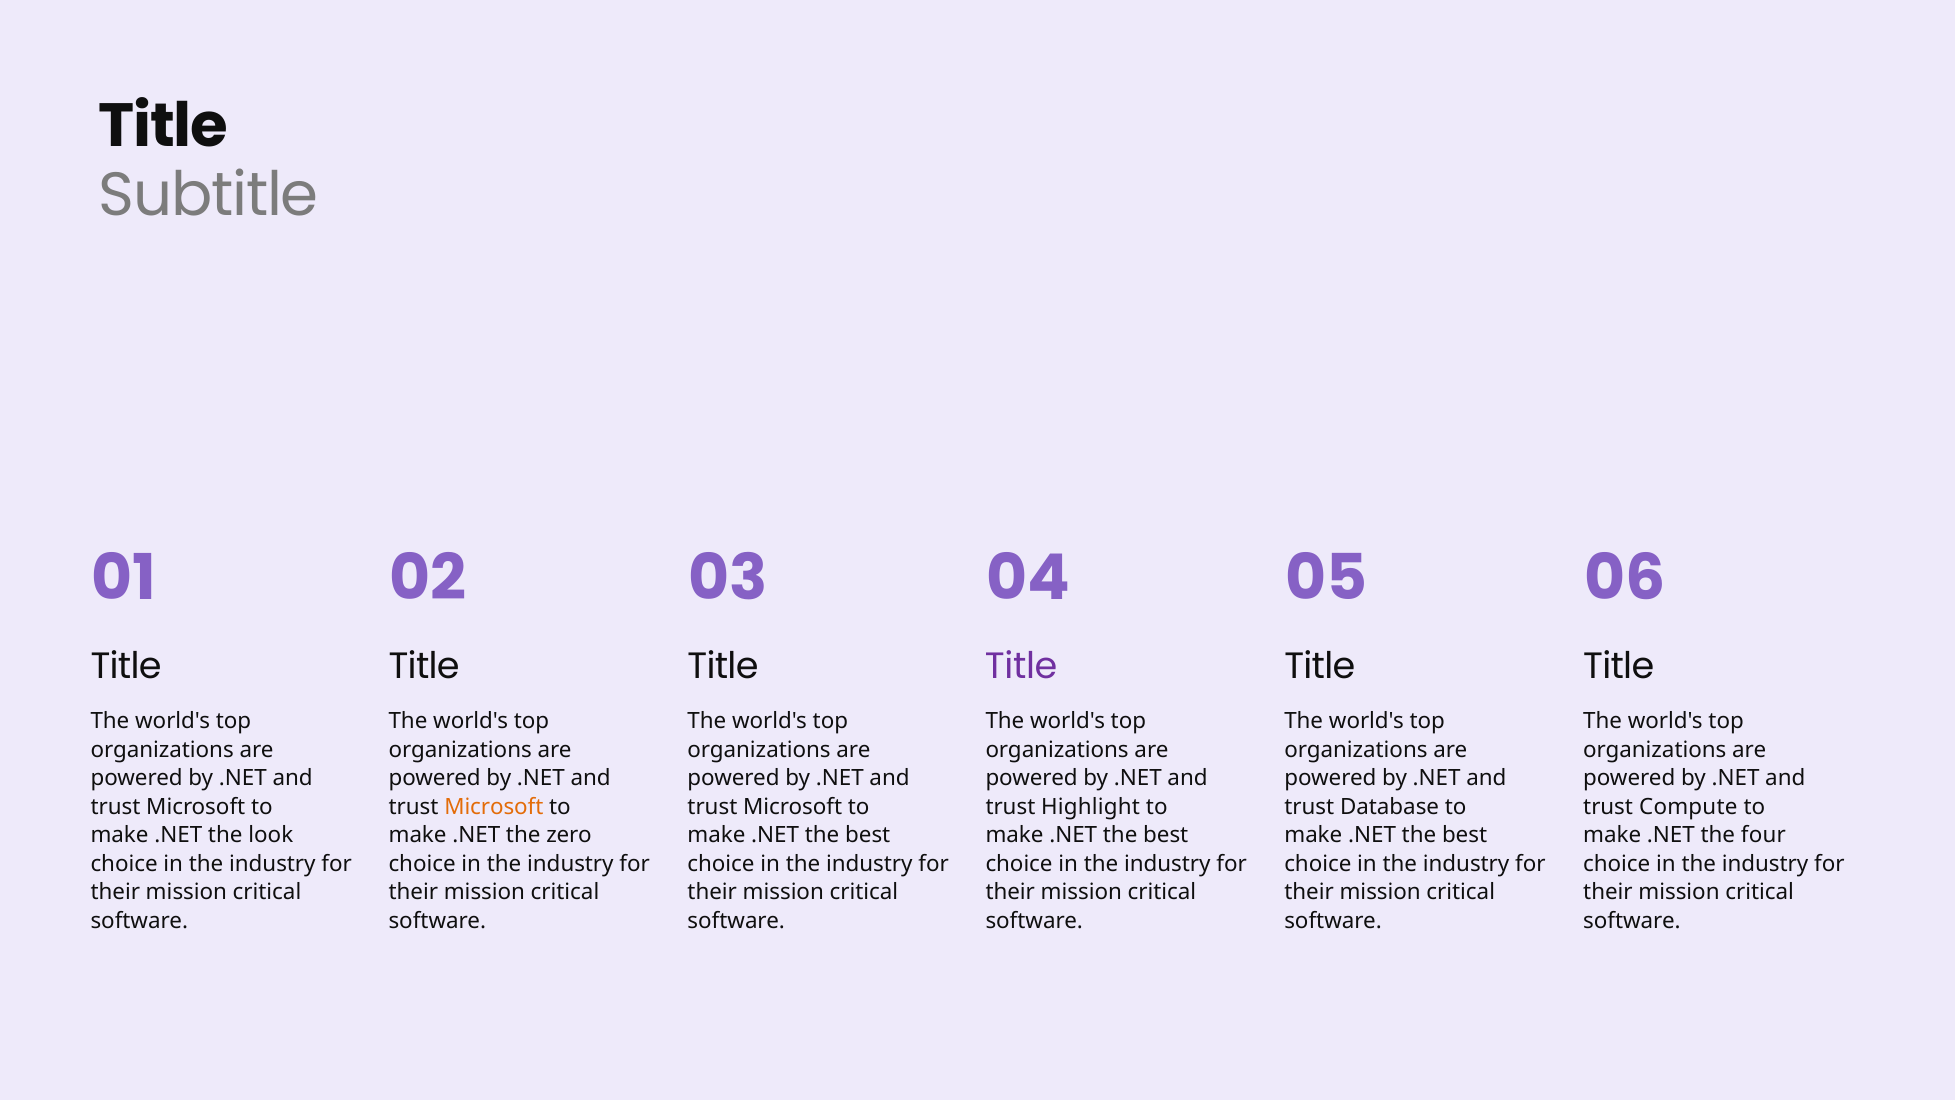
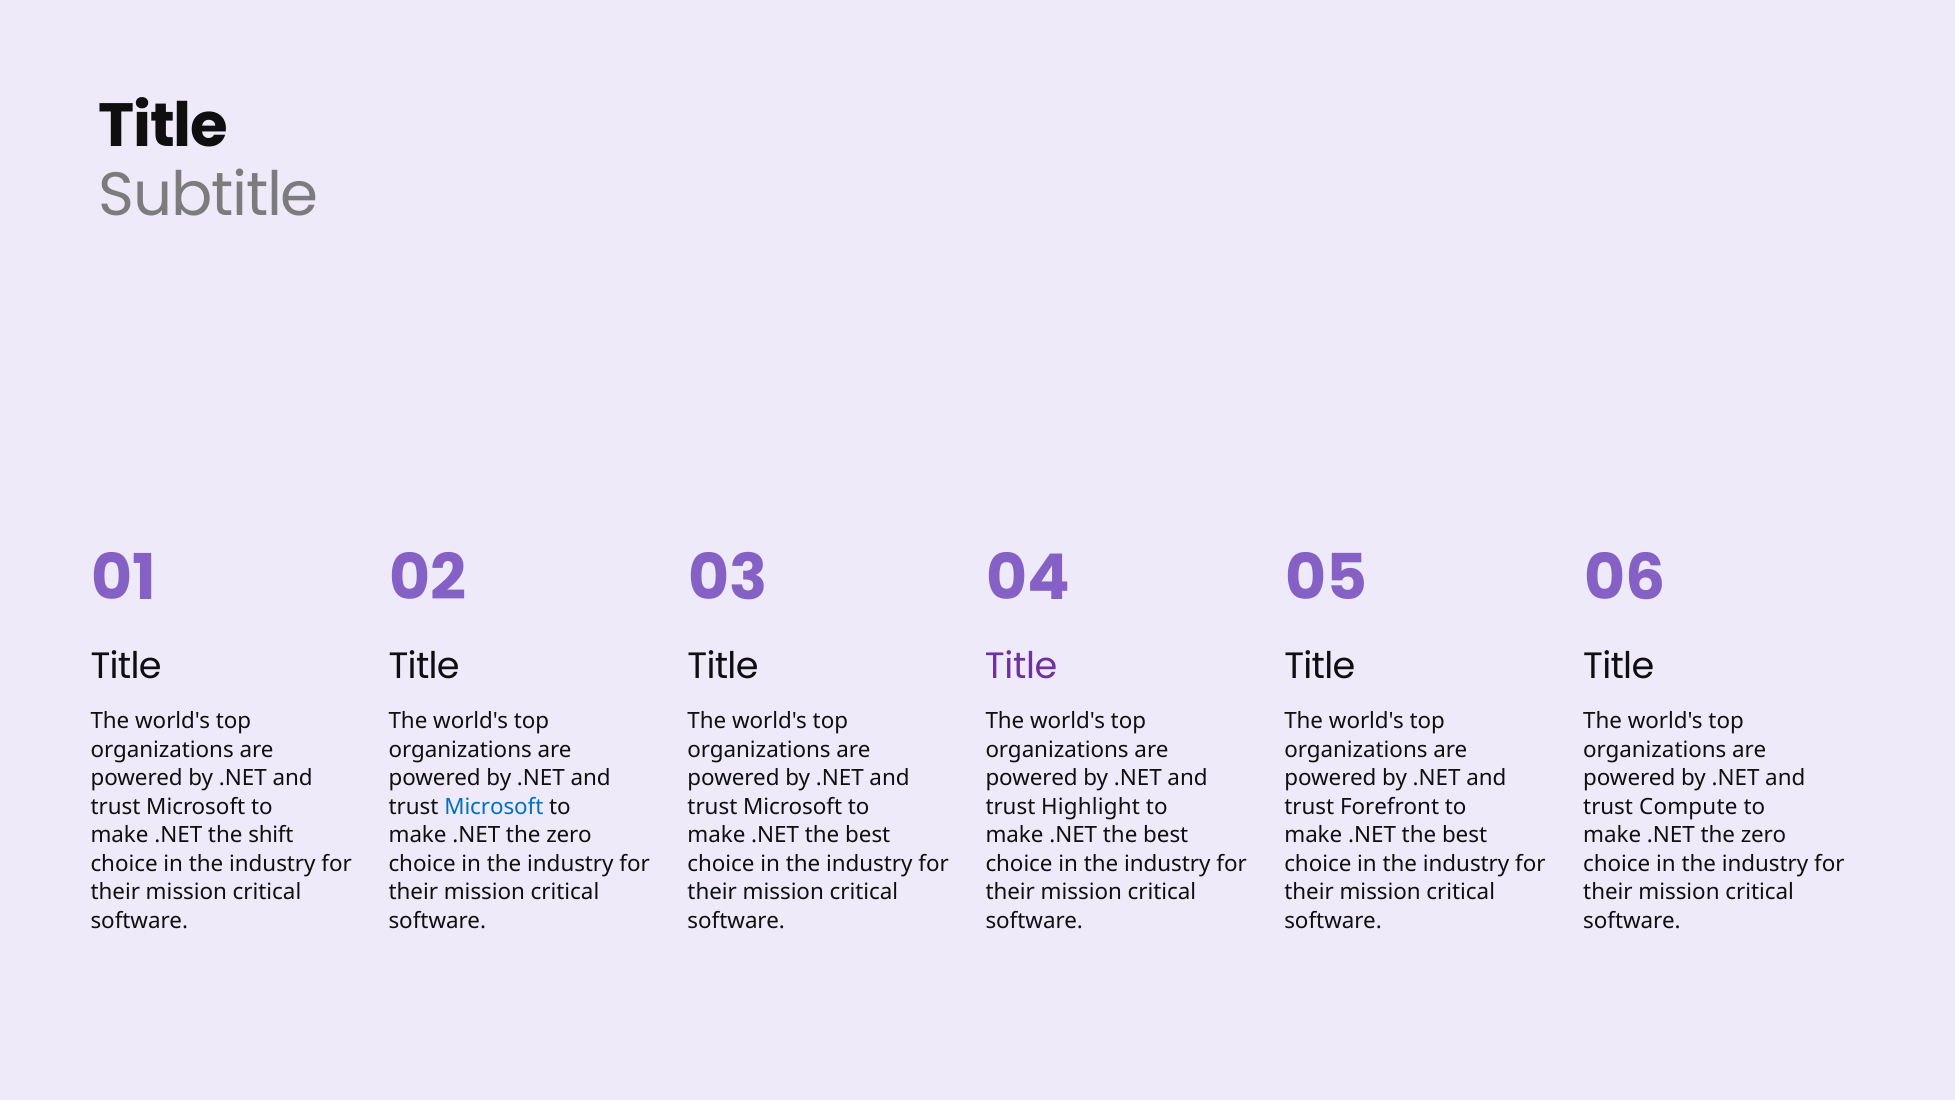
Microsoft at (494, 806) colour: orange -> blue
Database: Database -> Forefront
look: look -> shift
four at (1763, 835): four -> zero
